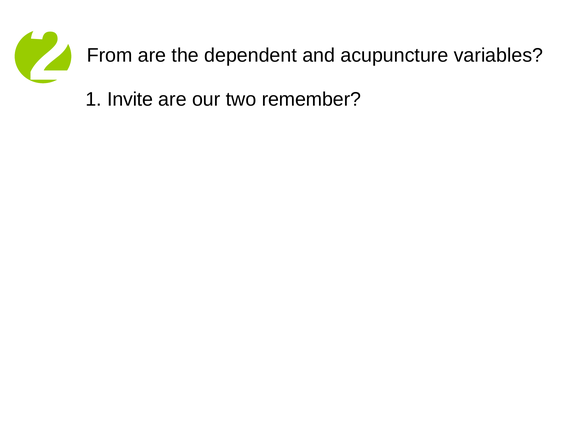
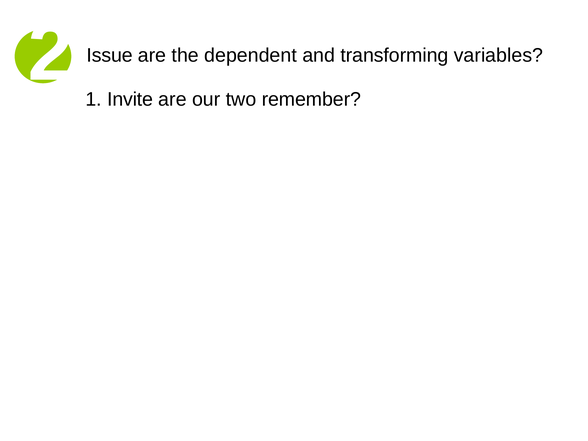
From: From -> Issue
acupuncture: acupuncture -> transforming
